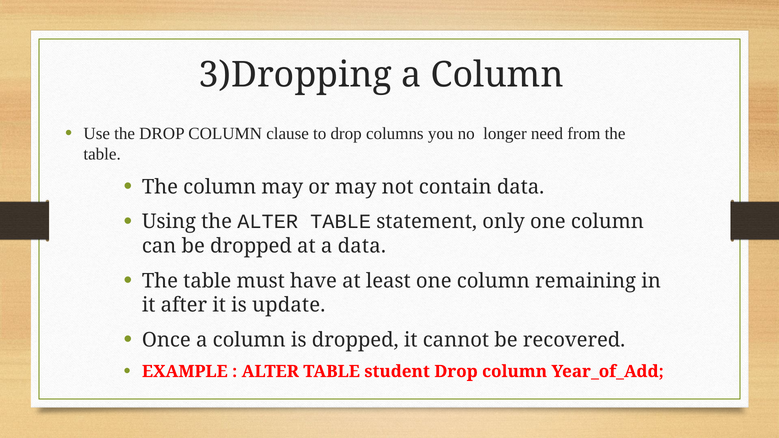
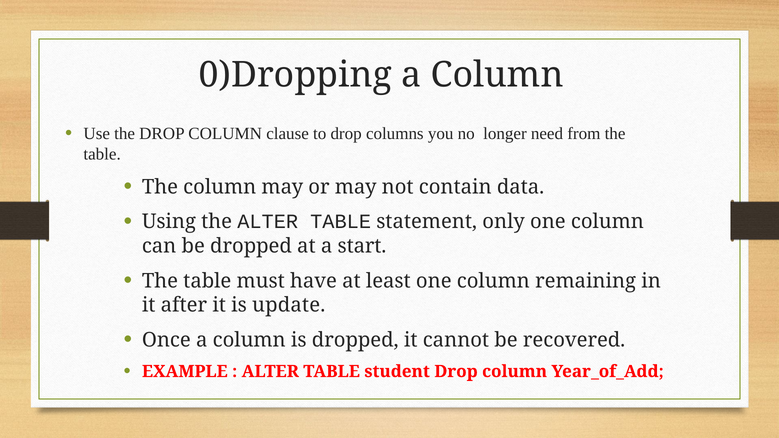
3)Dropping: 3)Dropping -> 0)Dropping
a data: data -> start
